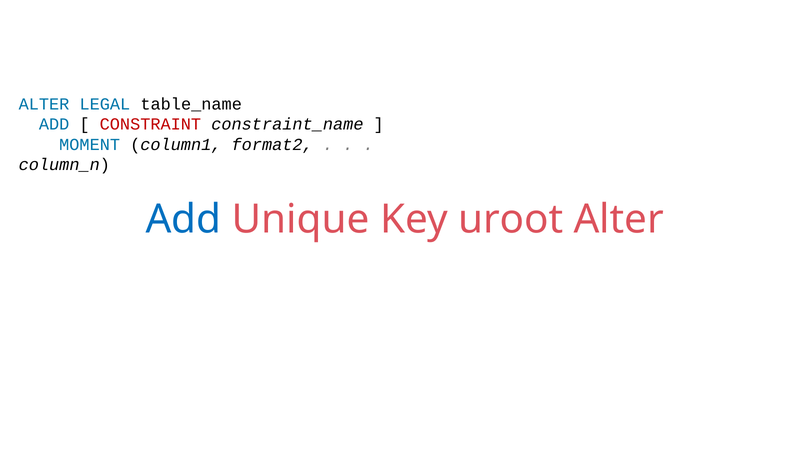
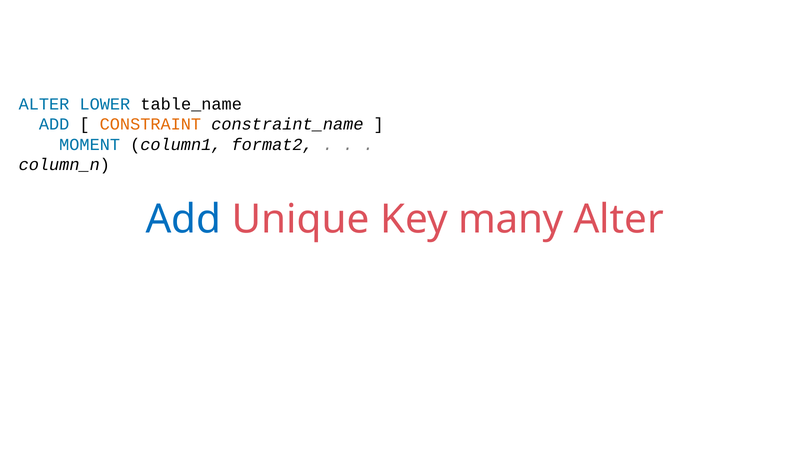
LEGAL: LEGAL -> LOWER
CONSTRAINT colour: red -> orange
uroot: uroot -> many
